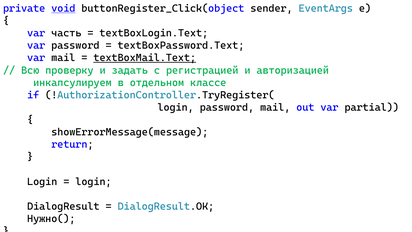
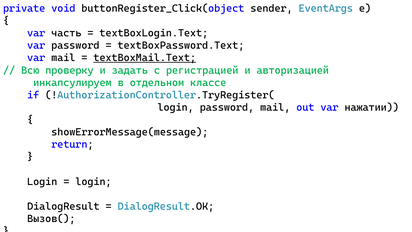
void underline: present -> none
partial: partial -> нажатии
Нужно(: Нужно( -> Вызов(
